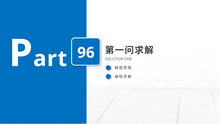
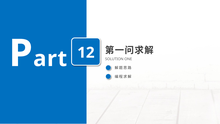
96: 96 -> 12
